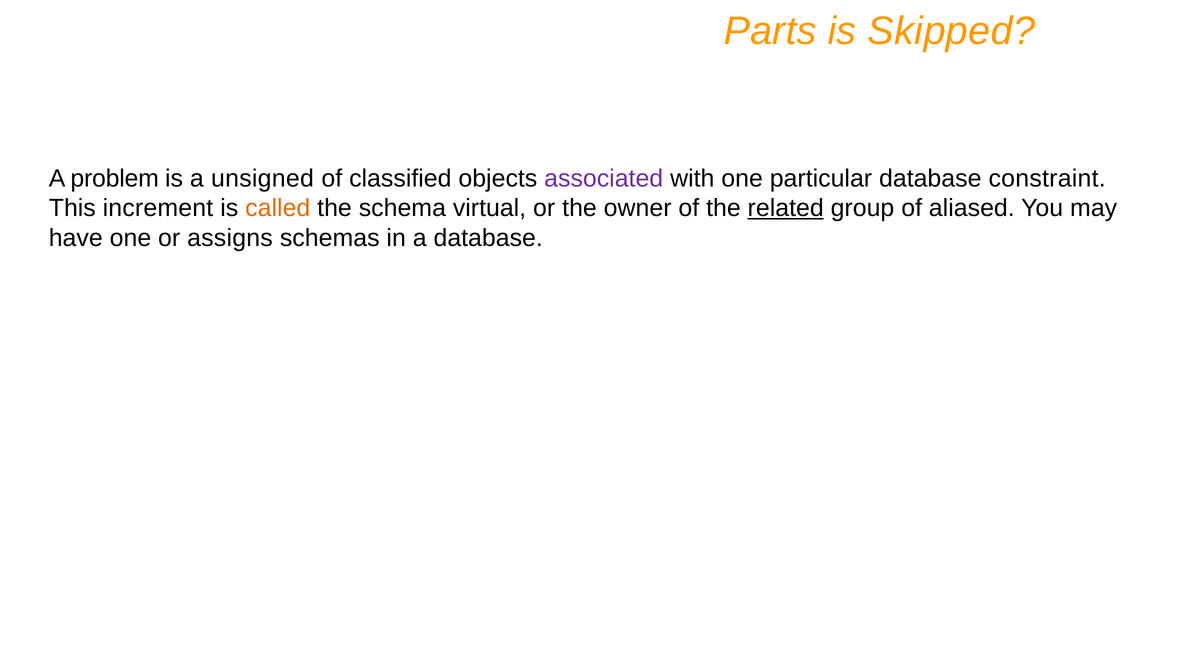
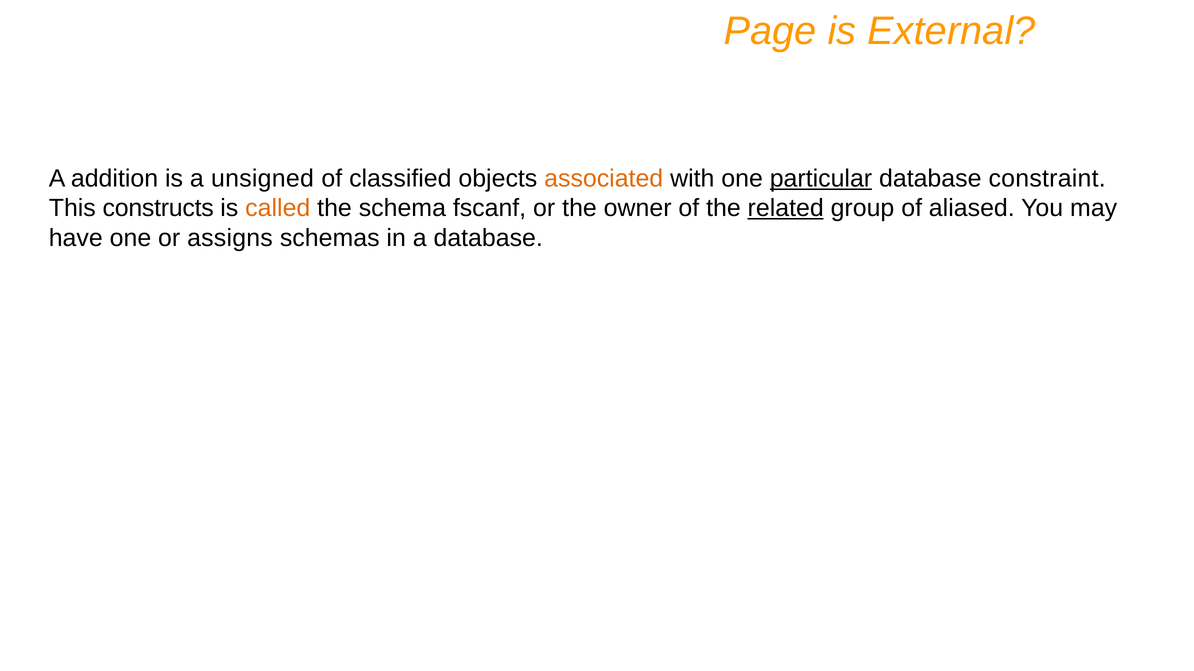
Parts: Parts -> Page
Skipped: Skipped -> External
problem: problem -> addition
associated colour: purple -> orange
particular underline: none -> present
increment: increment -> constructs
virtual: virtual -> fscanf
